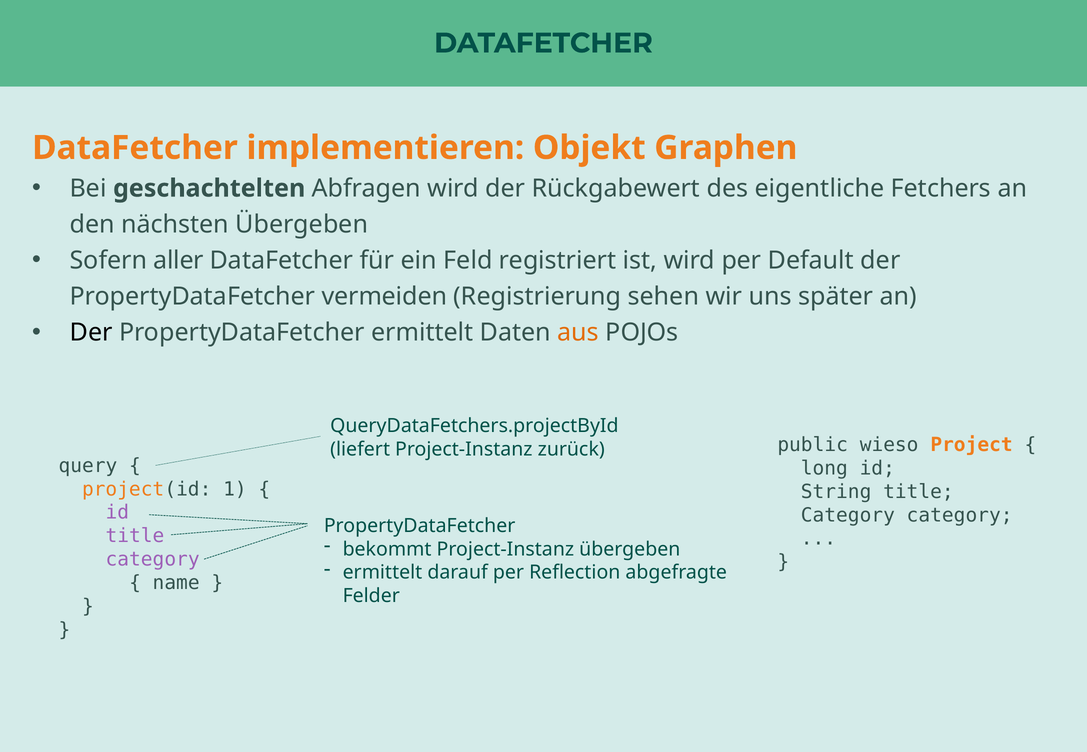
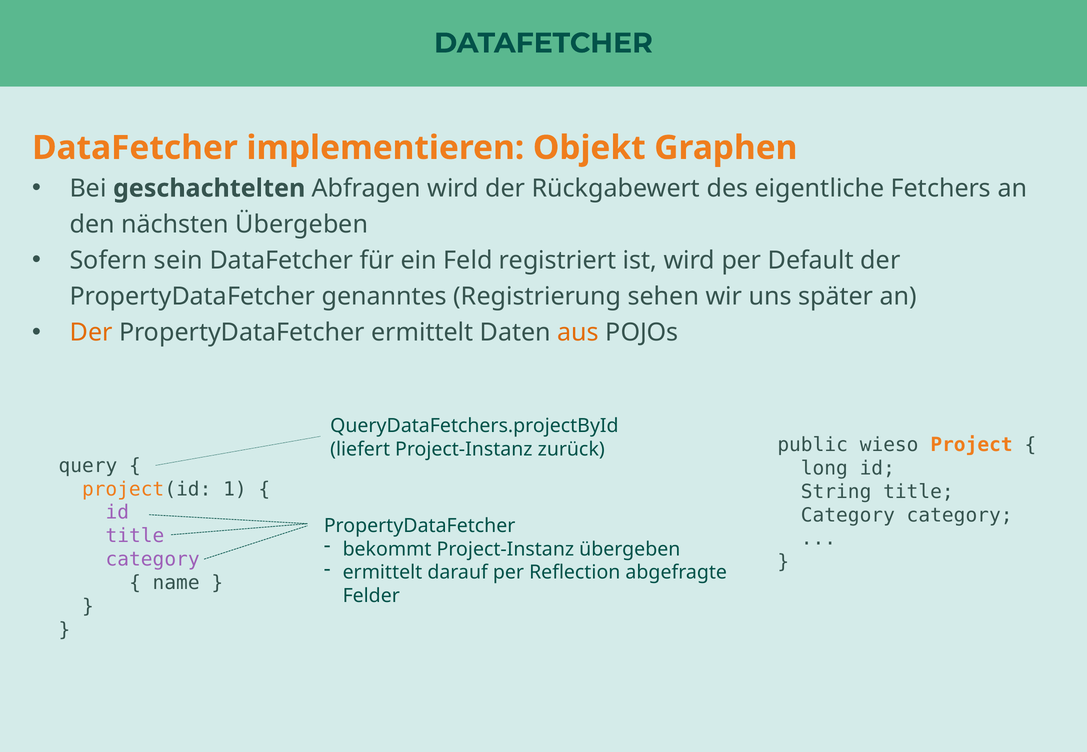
aller: aller -> sein
vermeiden: vermeiden -> genanntes
Der at (91, 333) colour: black -> orange
